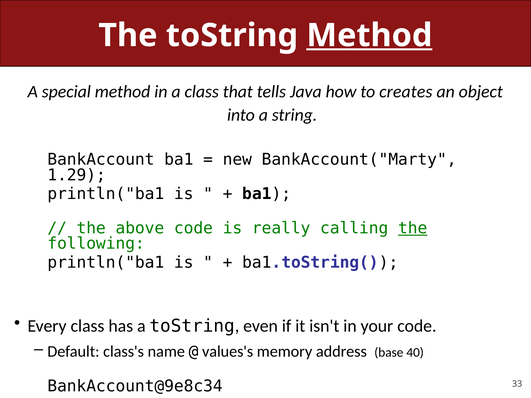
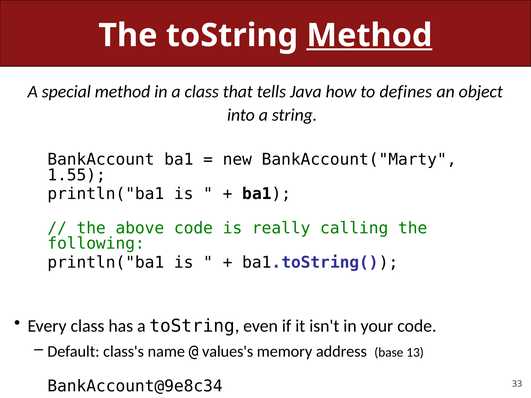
creates: creates -> defines
1.29: 1.29 -> 1.55
the at (413, 228) underline: present -> none
40: 40 -> 13
